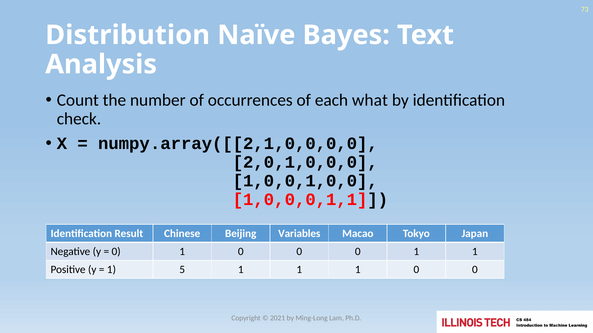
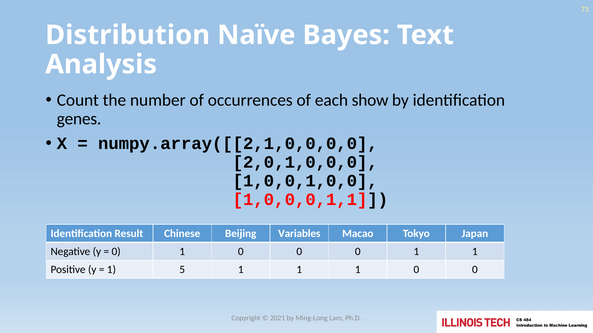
what: what -> show
check: check -> genes
